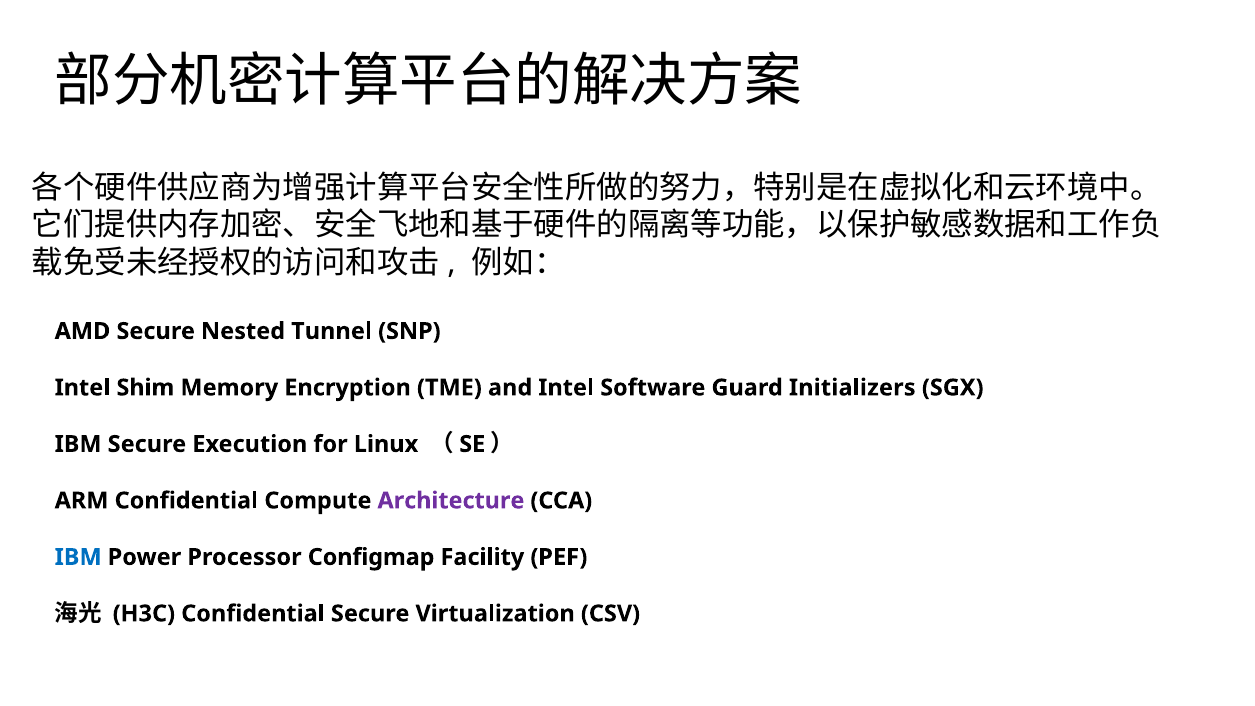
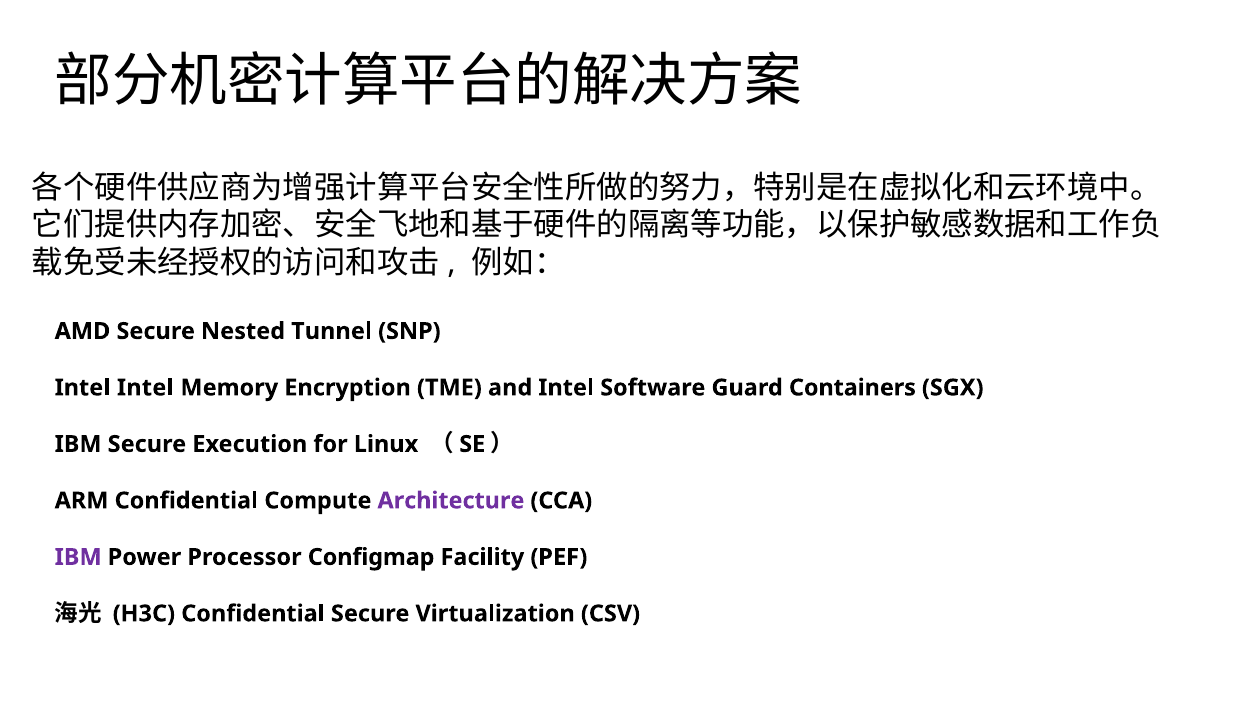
Intel Shim: Shim -> Intel
Initializers: Initializers -> Containers
IBM at (78, 557) colour: blue -> purple
